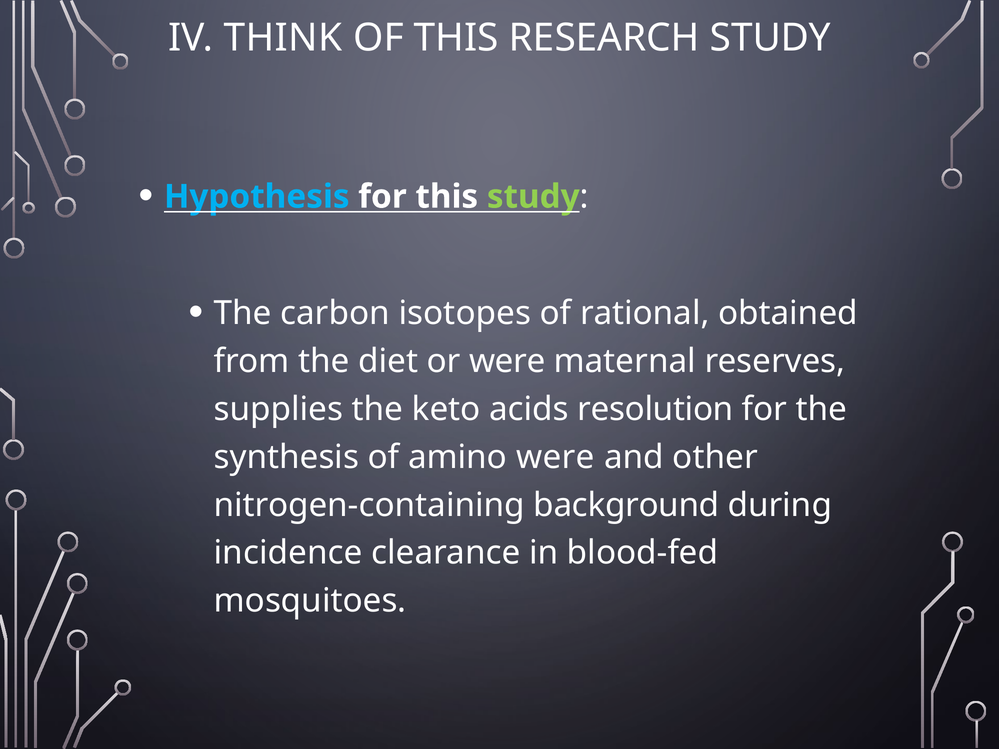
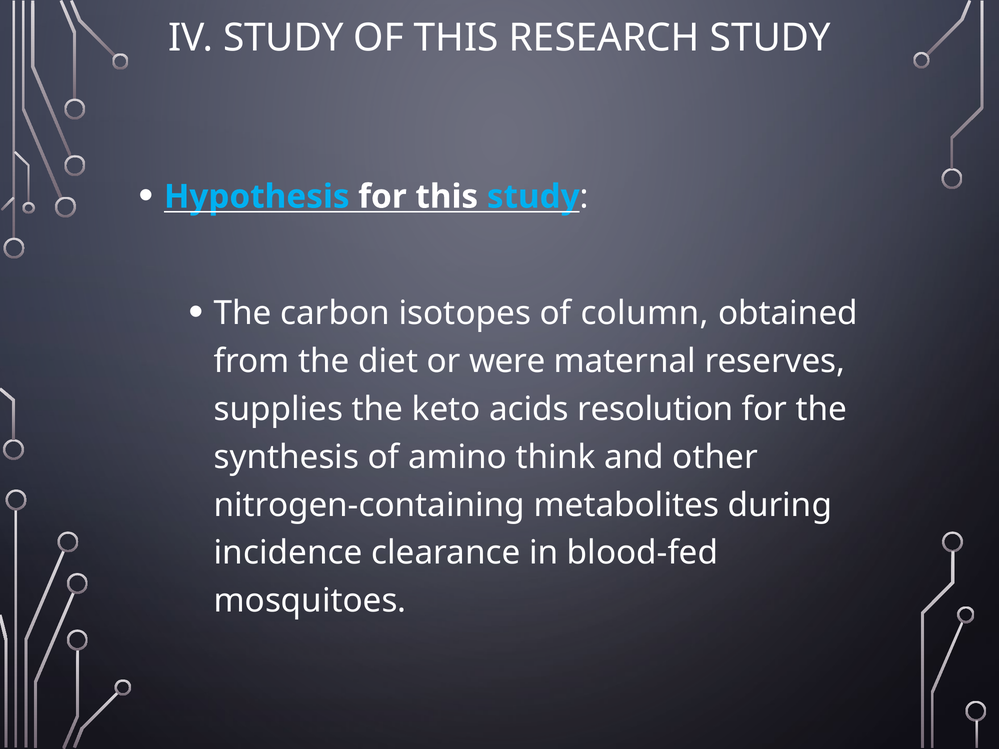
IV THINK: THINK -> STUDY
study at (533, 197) colour: light green -> light blue
rational: rational -> column
amino were: were -> think
background: background -> metabolites
